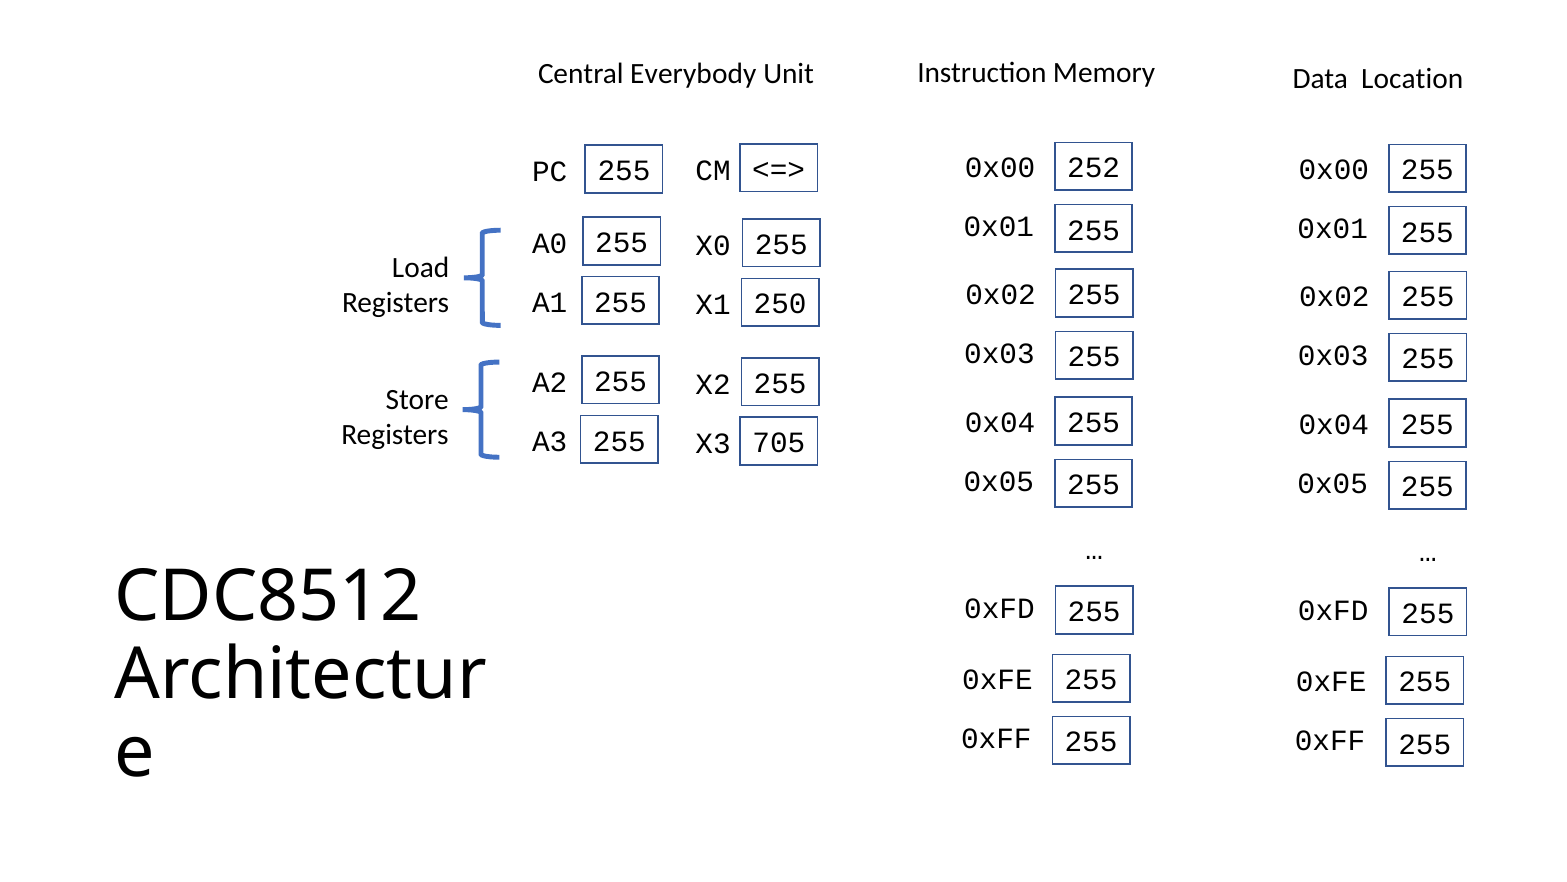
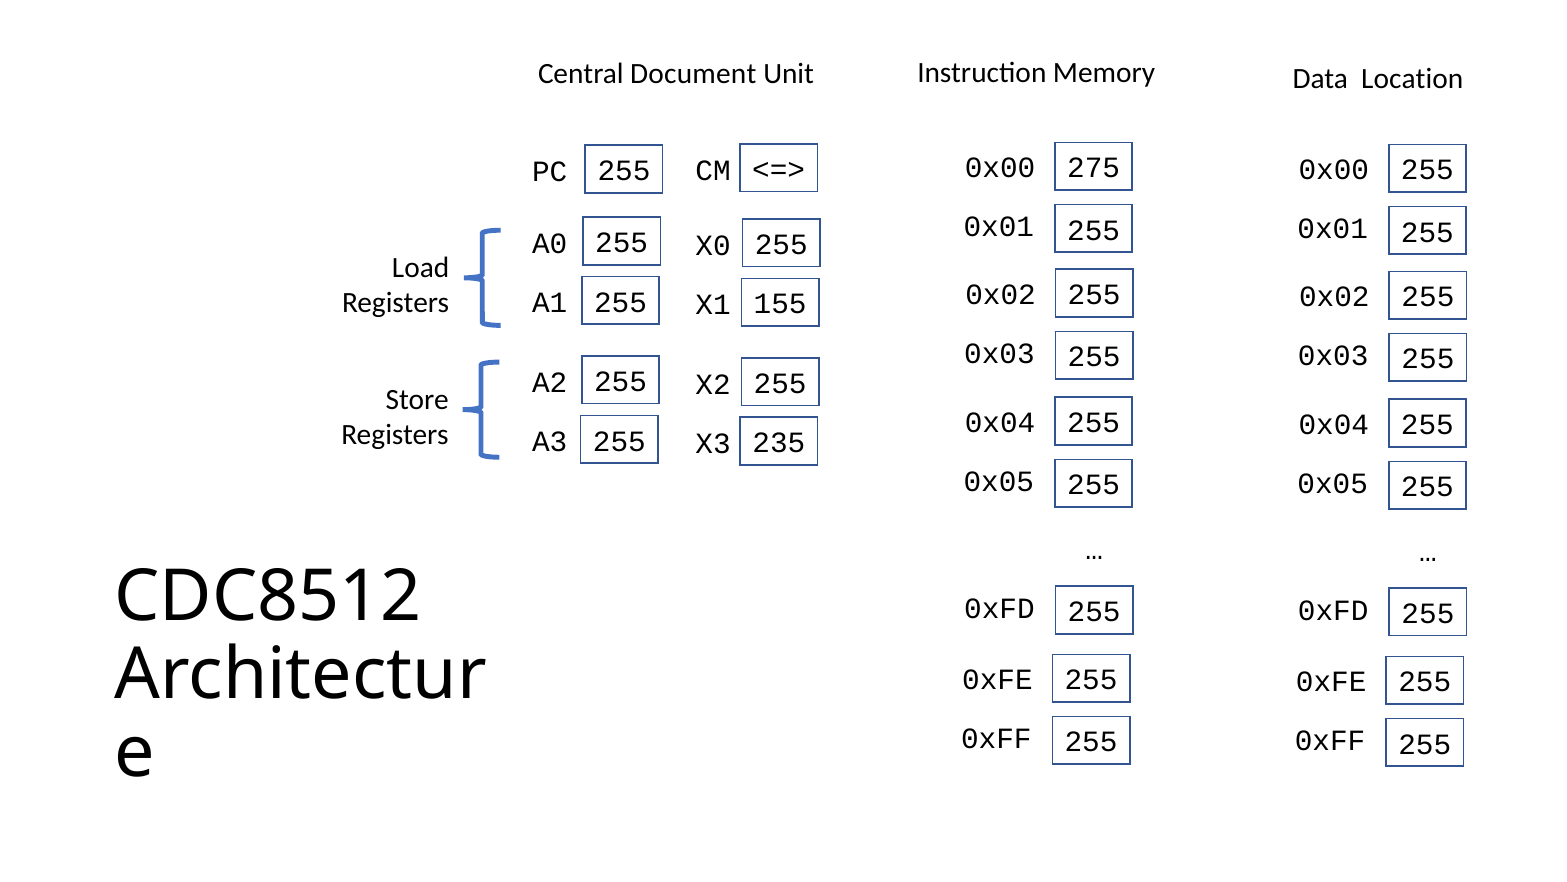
Everybody: Everybody -> Document
252: 252 -> 275
250: 250 -> 155
705: 705 -> 235
